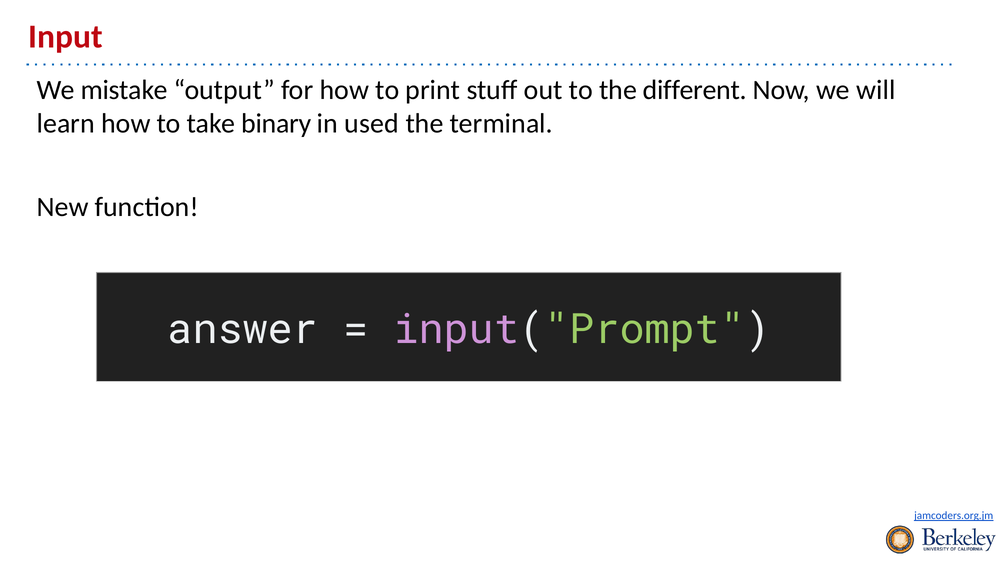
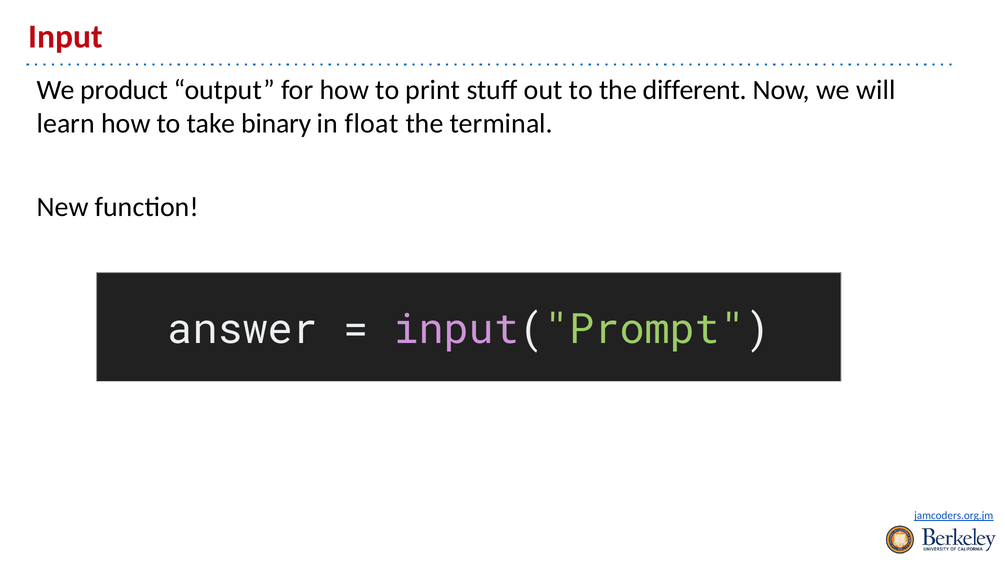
mistake: mistake -> product
used: used -> float
